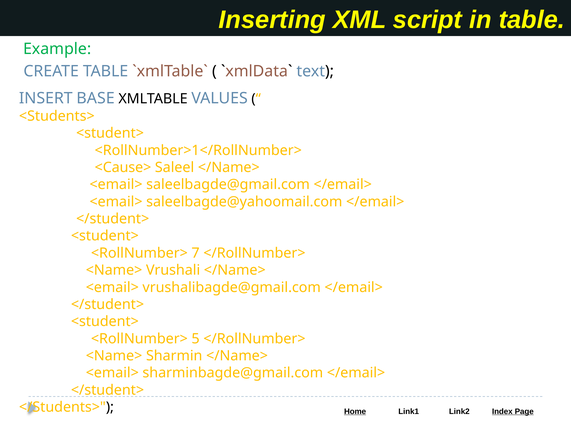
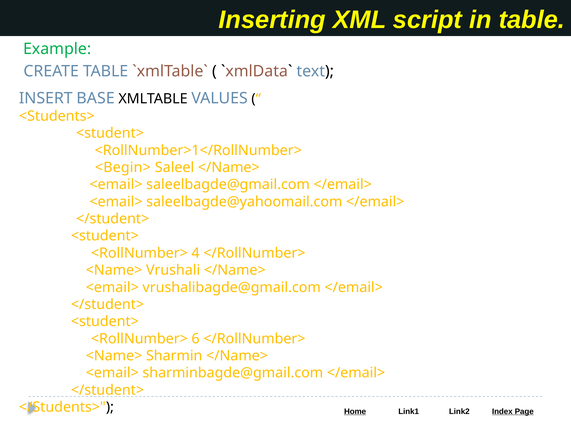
<Cause>: <Cause> -> <Begin>
7: 7 -> 4
5: 5 -> 6
